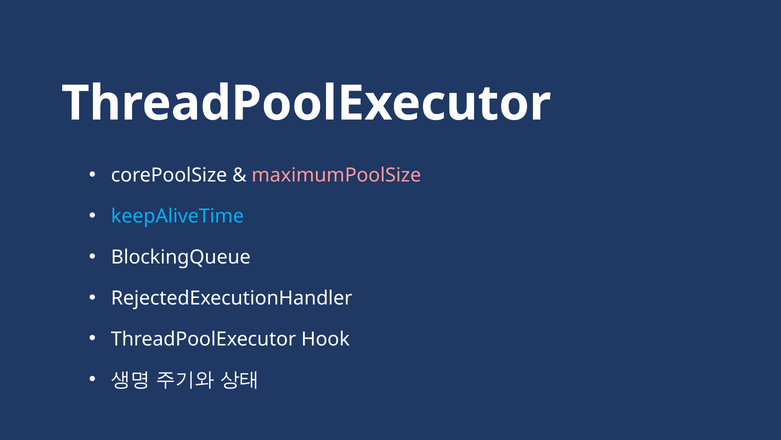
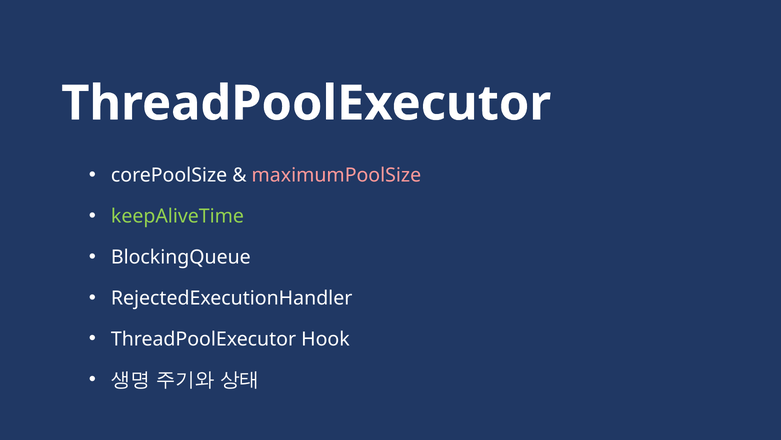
keepAliveTime colour: light blue -> light green
